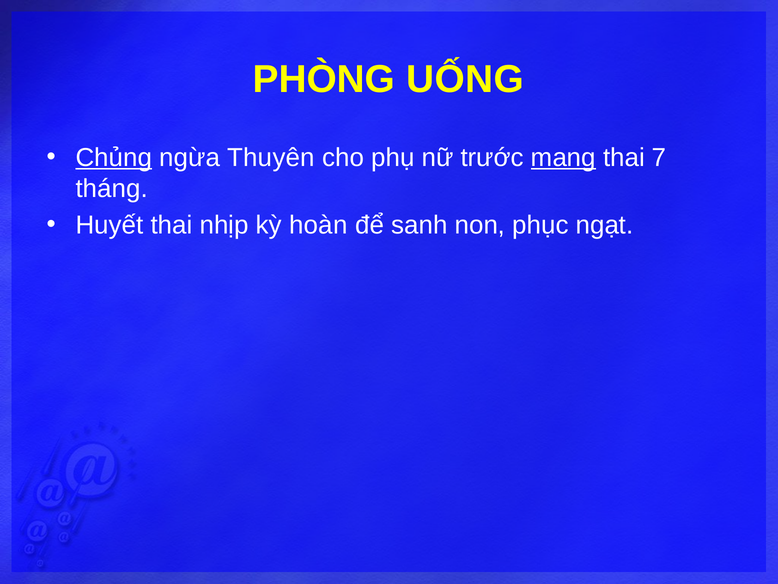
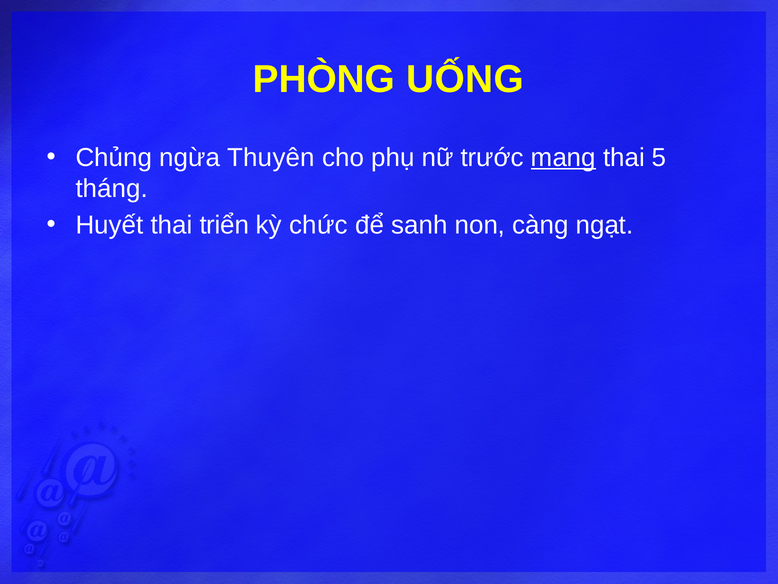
Chủng underline: present -> none
7: 7 -> 5
nhịp: nhịp -> triển
hoàn: hoàn -> chức
phục: phục -> càng
